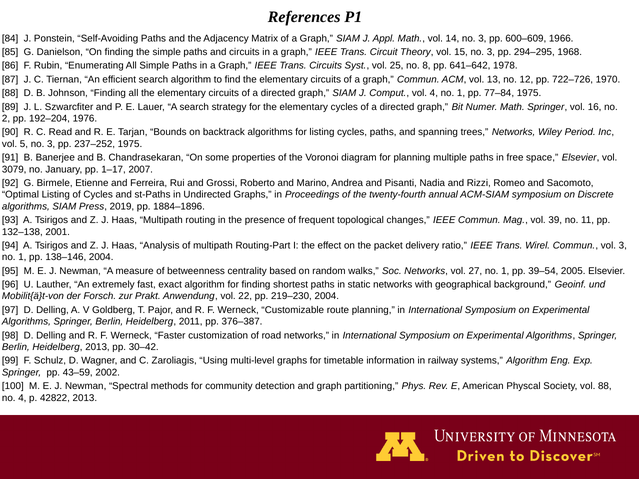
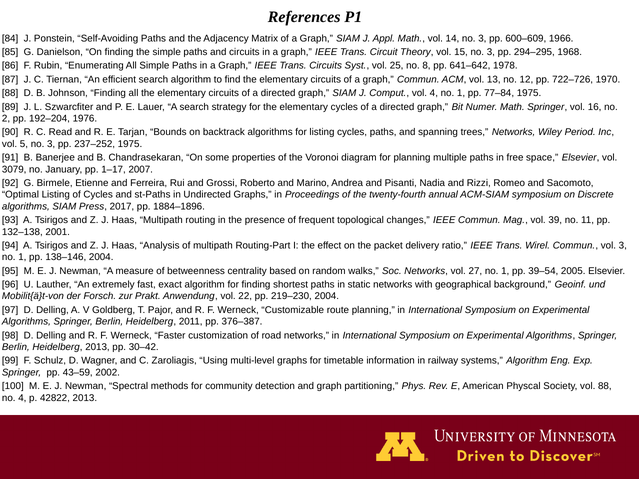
2019: 2019 -> 2017
